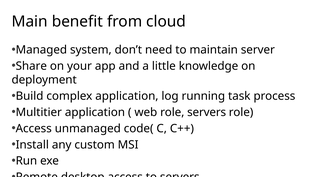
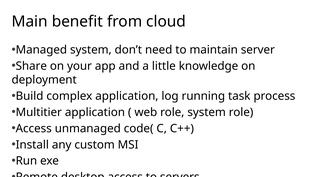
role servers: servers -> system
